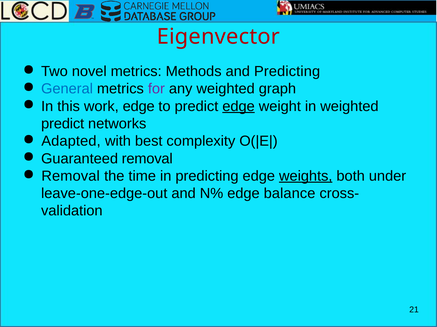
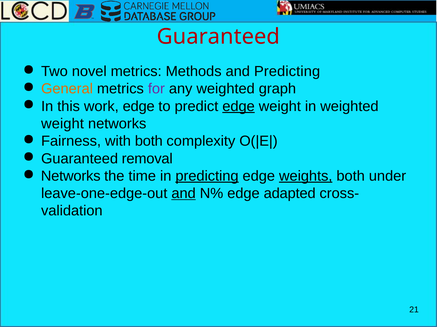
Eigenvector at (218, 37): Eigenvector -> Guaranteed
General colour: blue -> orange
predict at (63, 124): predict -> weight
Adapted: Adapted -> Fairness
with best: best -> both
Removal at (71, 176): Removal -> Networks
predicting at (207, 176) underline: none -> present
and at (184, 194) underline: none -> present
balance: balance -> adapted
